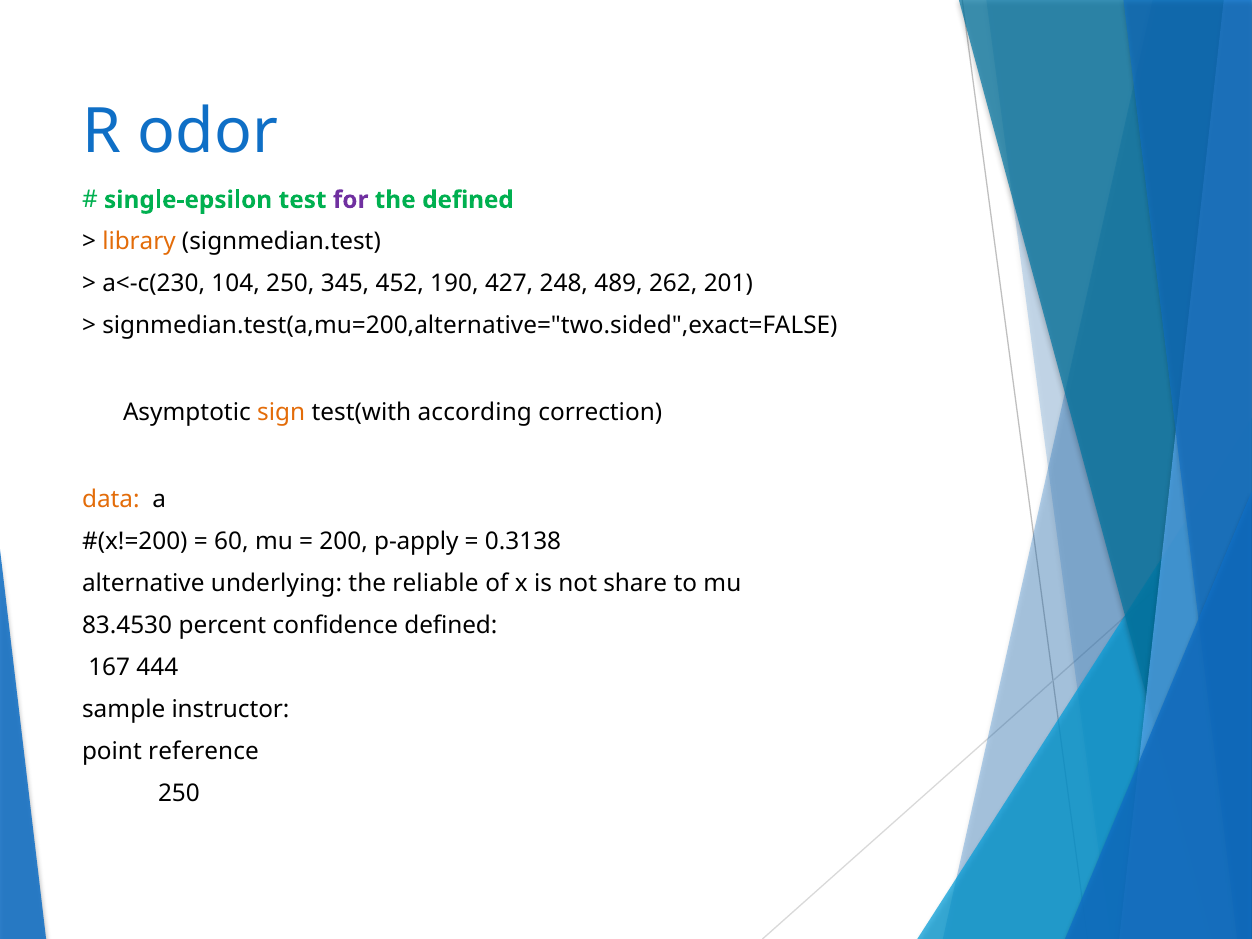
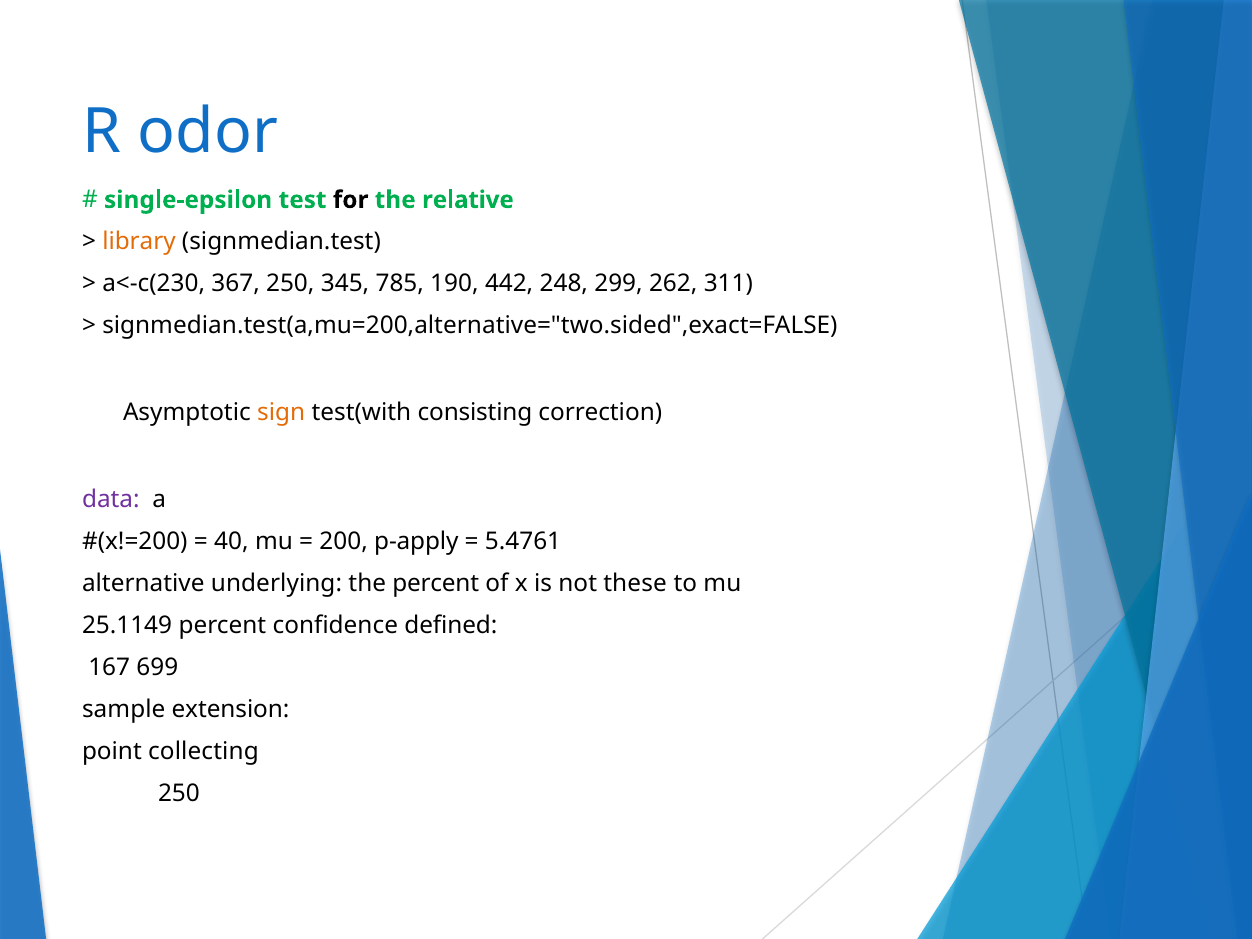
for colour: purple -> black
the defined: defined -> relative
104: 104 -> 367
452: 452 -> 785
427: 427 -> 442
489: 489 -> 299
201: 201 -> 311
according: according -> consisting
data colour: orange -> purple
60: 60 -> 40
0.3138: 0.3138 -> 5.4761
the reliable: reliable -> percent
share: share -> these
83.4530: 83.4530 -> 25.1149
444: 444 -> 699
instructor: instructor -> extension
reference: reference -> collecting
